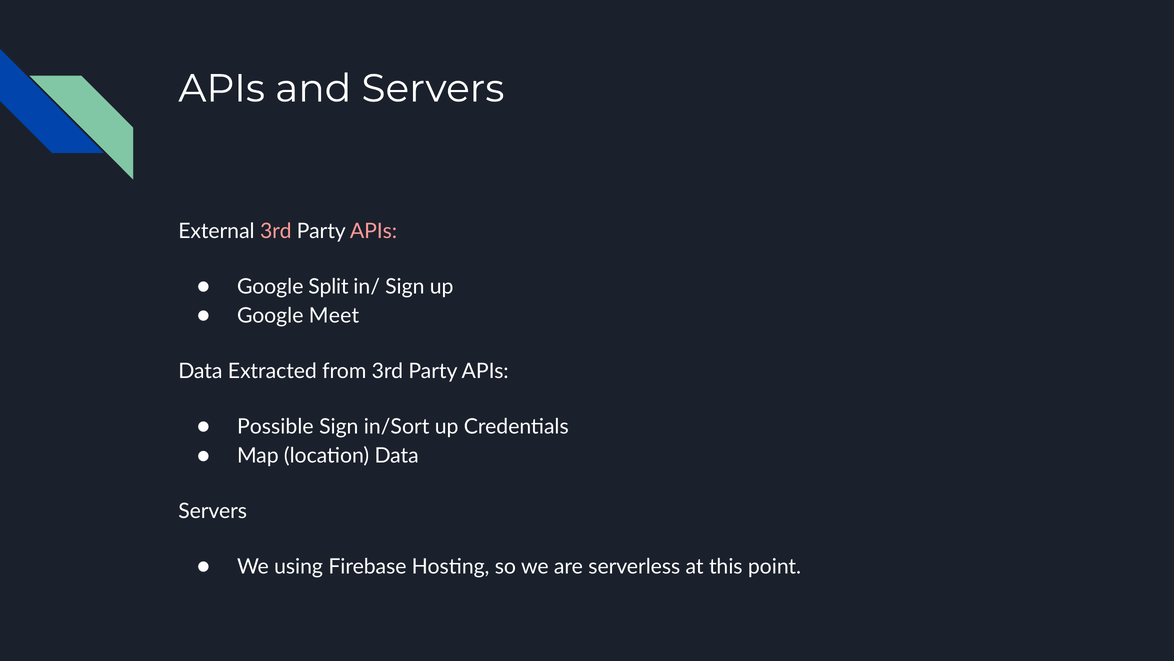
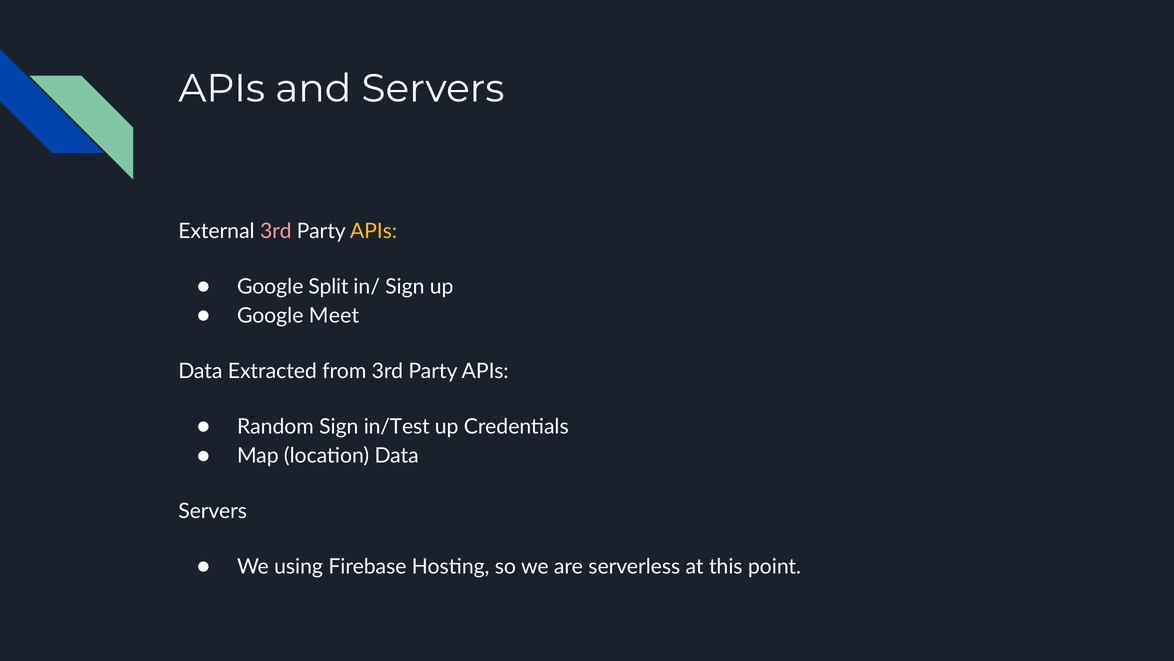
APIs at (374, 231) colour: pink -> yellow
Possible: Possible -> Random
in/Sort: in/Sort -> in/Test
